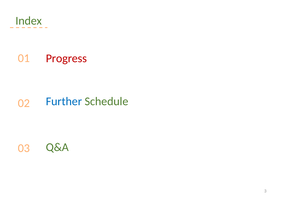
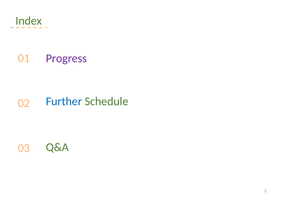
Progress colour: red -> purple
